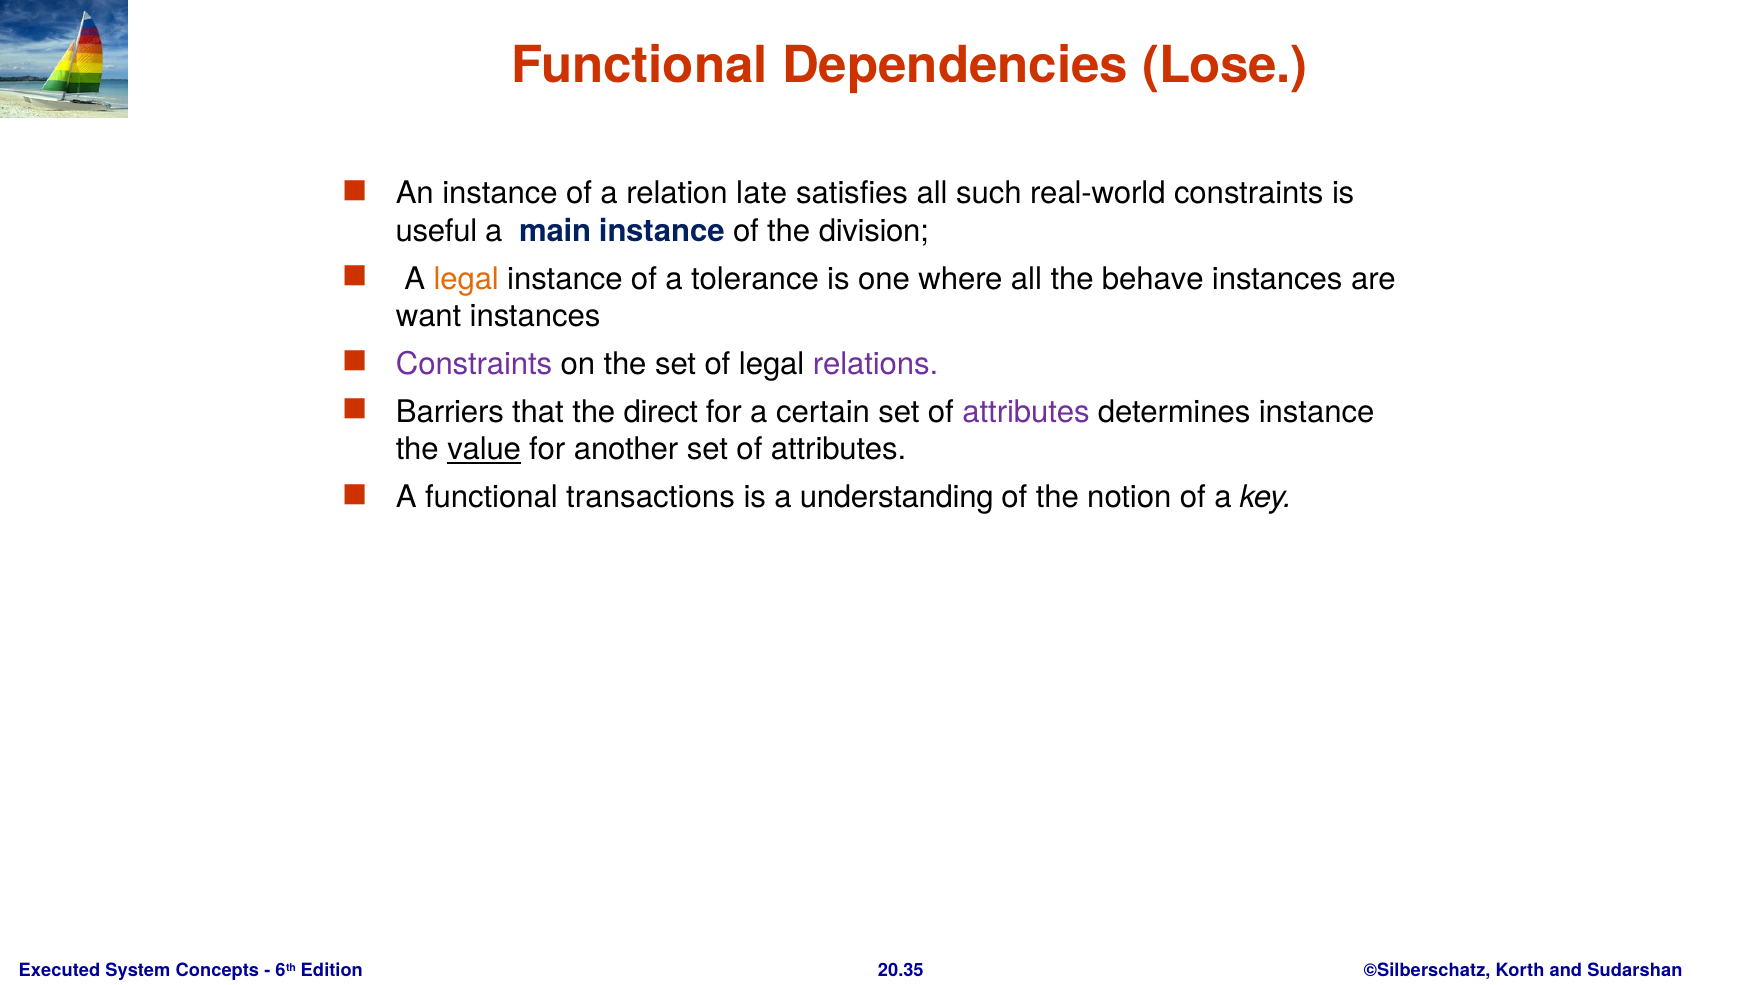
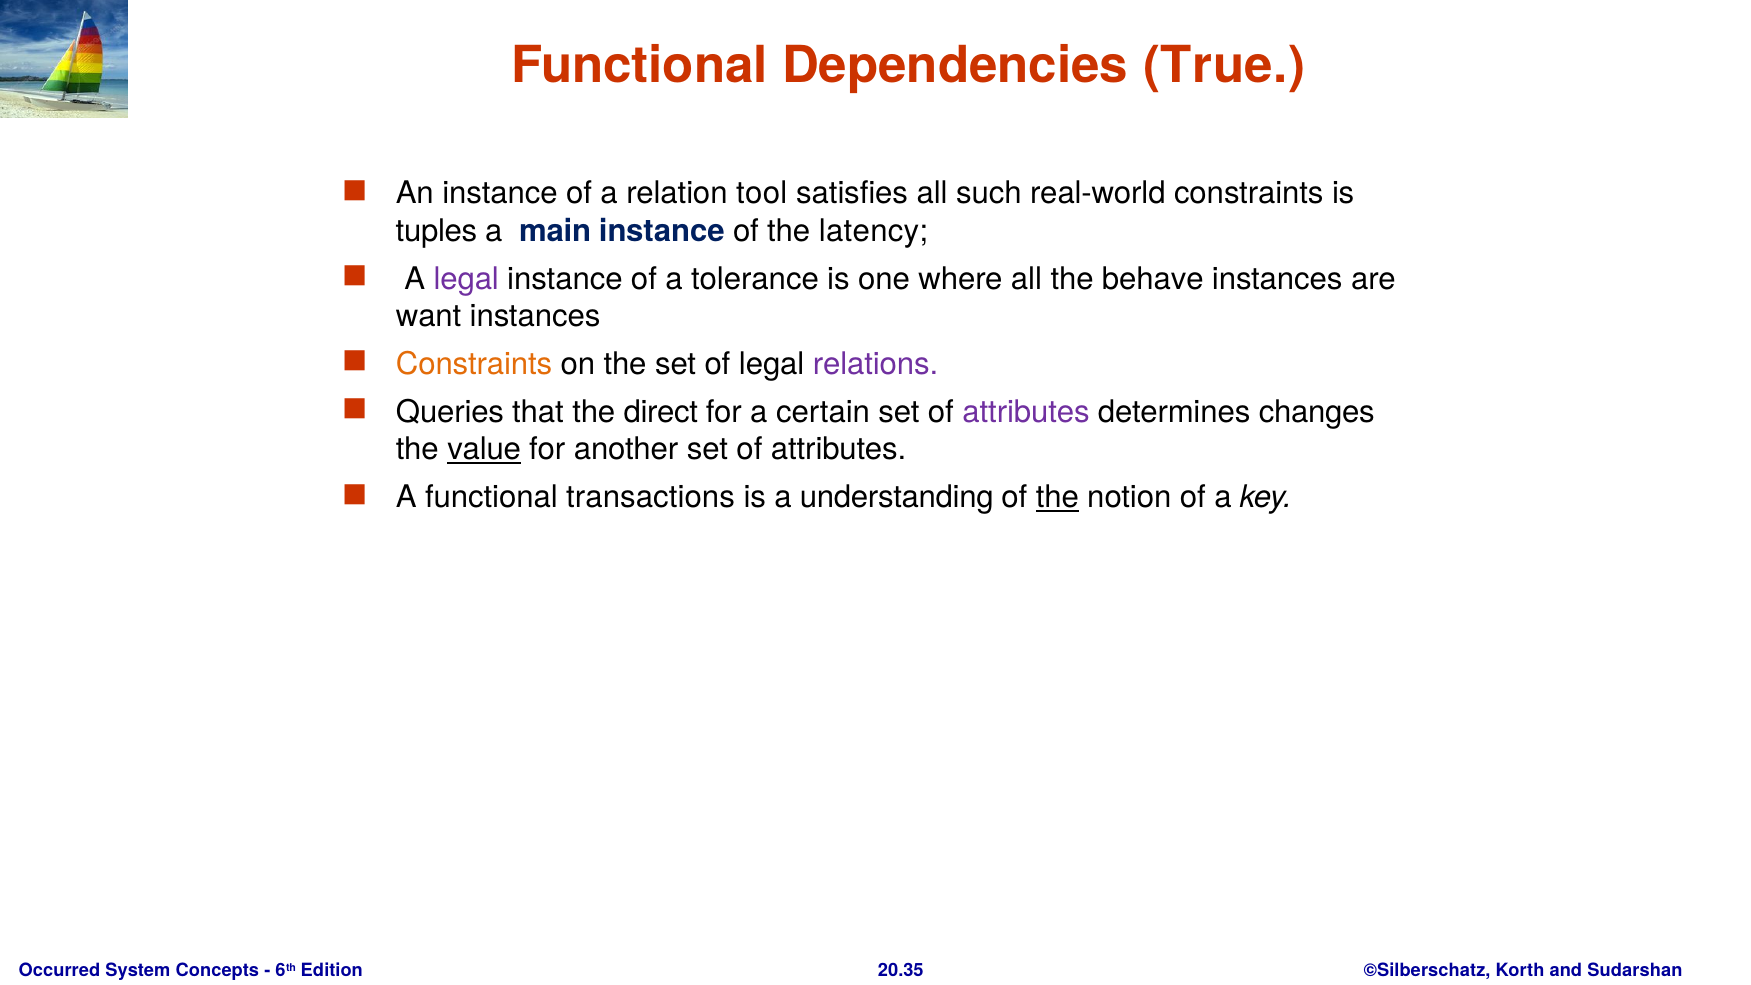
Lose: Lose -> True
late: late -> tool
useful: useful -> tuples
division: division -> latency
legal at (466, 279) colour: orange -> purple
Constraints at (474, 364) colour: purple -> orange
Barriers: Barriers -> Queries
determines instance: instance -> changes
the at (1057, 498) underline: none -> present
Executed: Executed -> Occurred
